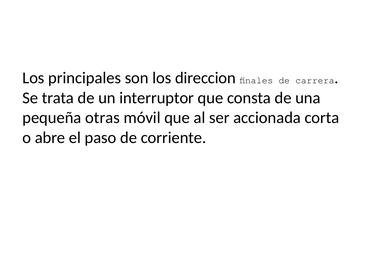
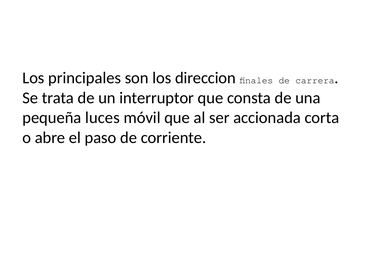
otras: otras -> luces
